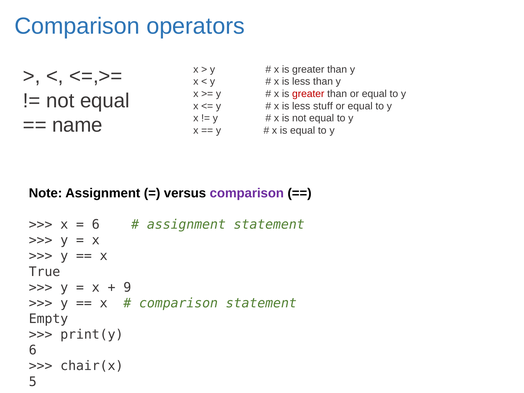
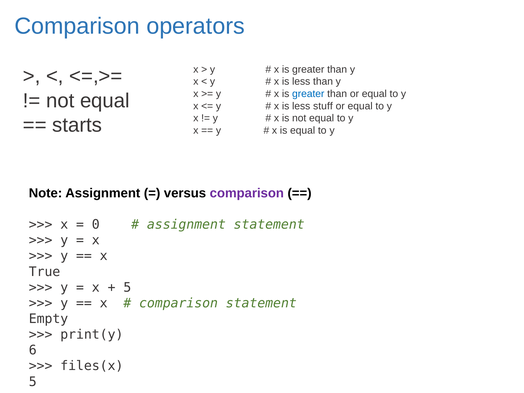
greater at (308, 94) colour: red -> blue
name: name -> starts
6 at (96, 225): 6 -> 0
9 at (127, 287): 9 -> 5
chair(x: chair(x -> files(x
